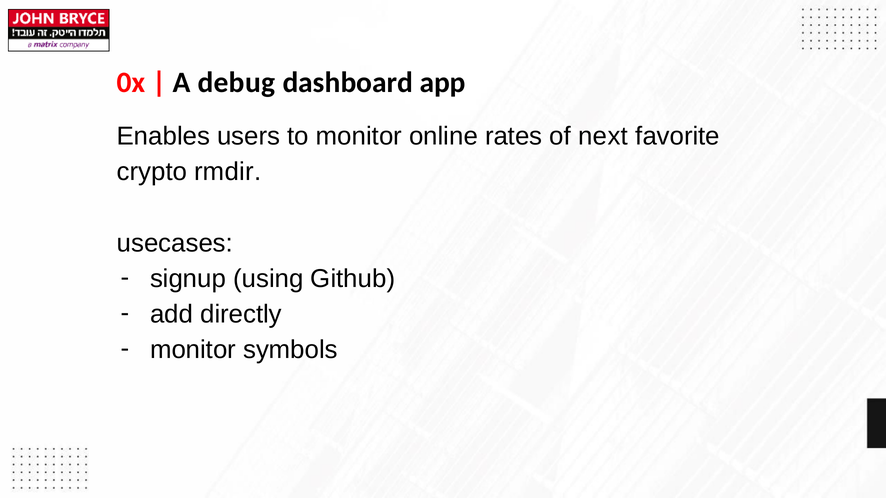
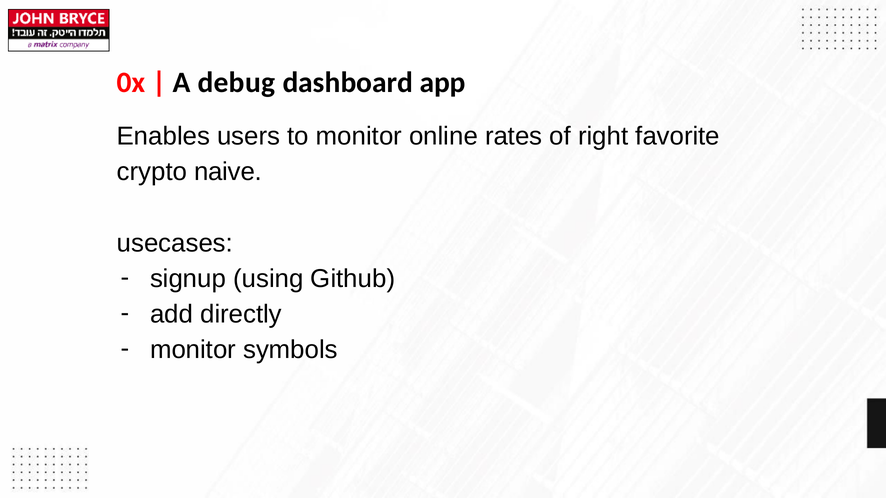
next: next -> right
rmdir: rmdir -> naive
